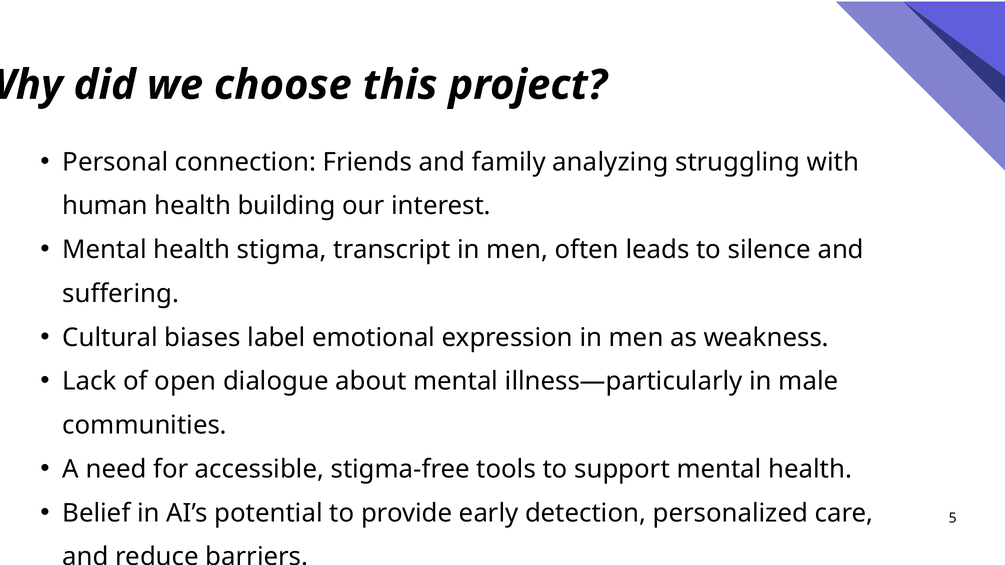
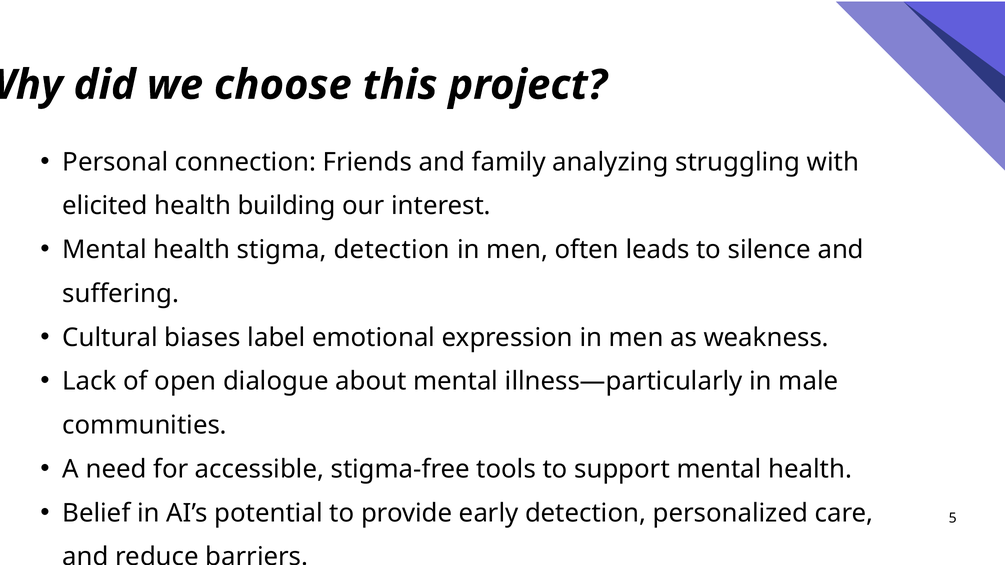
human: human -> elicited
stigma transcript: transcript -> detection
